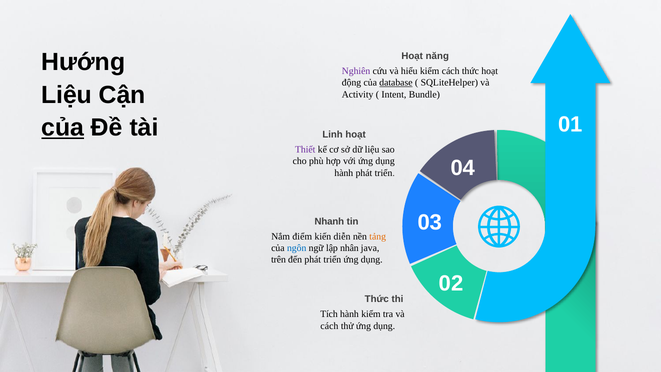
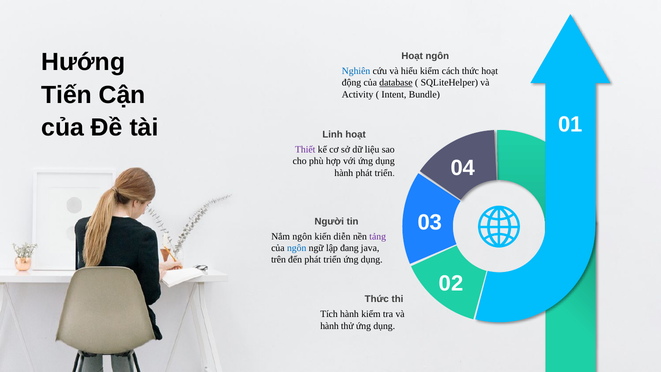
Hoạt năng: năng -> ngôn
Nghiên colour: purple -> blue
Liệu at (67, 95): Liệu -> Tiến
của at (63, 128) underline: present -> none
Nhanh: Nhanh -> Người
Nắm điểm: điểm -> ngôn
tảng colour: orange -> purple
nhân: nhân -> đang
cách at (329, 326): cách -> hành
